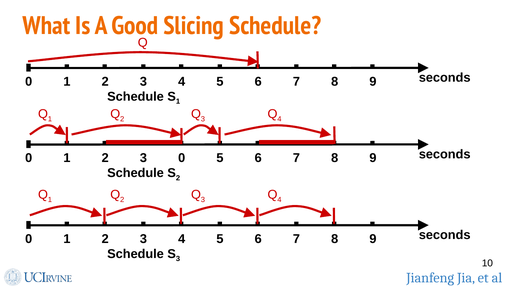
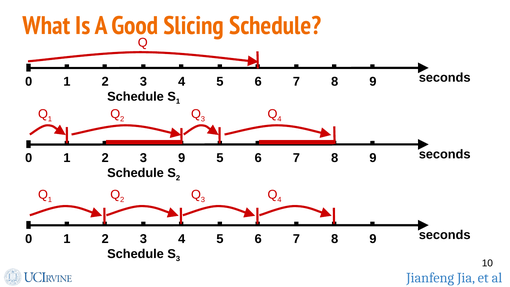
3 0: 0 -> 9
